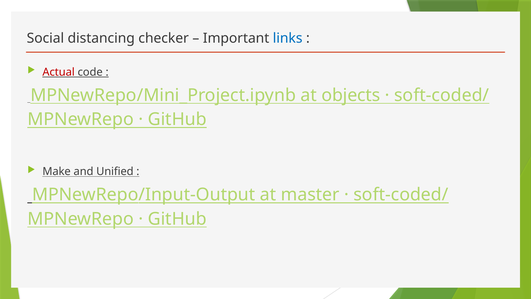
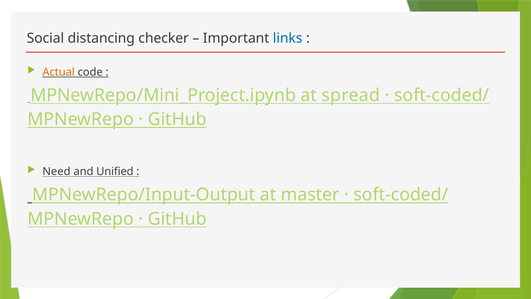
Actual colour: red -> orange
objects: objects -> spread
Make: Make -> Need
